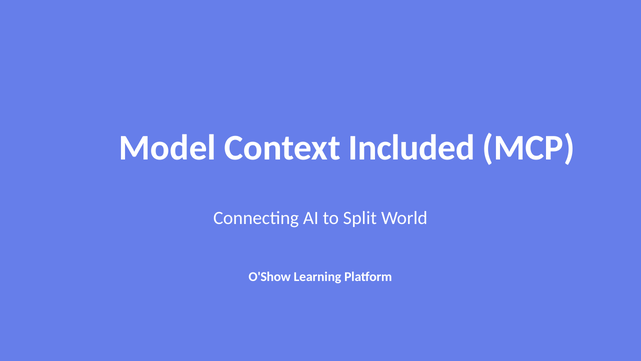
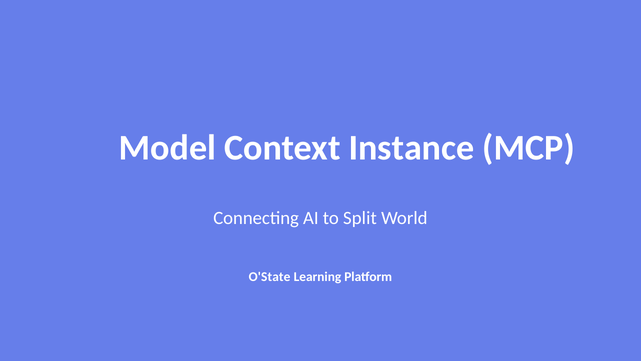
Included: Included -> Instance
O'Show: O'Show -> O'State
